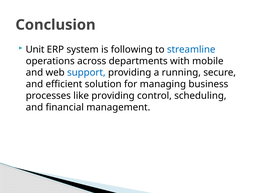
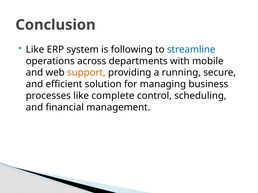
Unit at (35, 50): Unit -> Like
support colour: blue -> orange
like providing: providing -> complete
